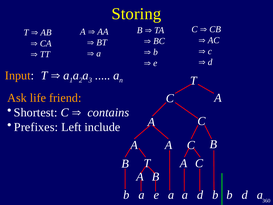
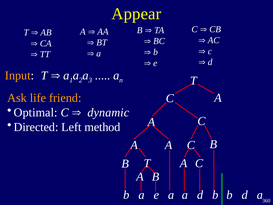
Storing: Storing -> Appear
Shortest: Shortest -> Optimal
contains: contains -> dynamic
Prefixes: Prefixes -> Directed
include: include -> method
